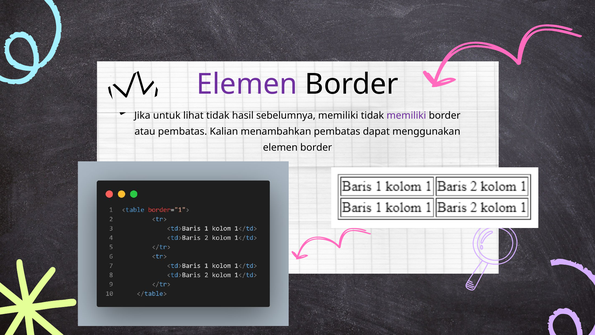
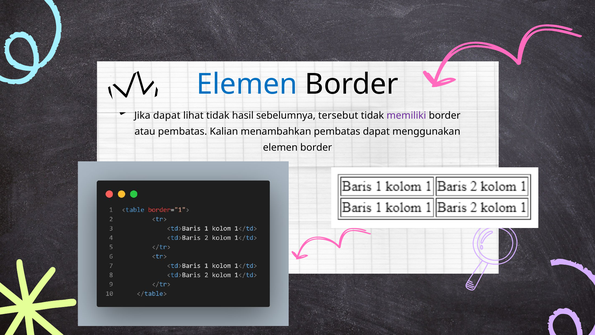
Elemen at (247, 84) colour: purple -> blue
Jika untuk: untuk -> dapat
sebelumnya memiliki: memiliki -> tersebut
